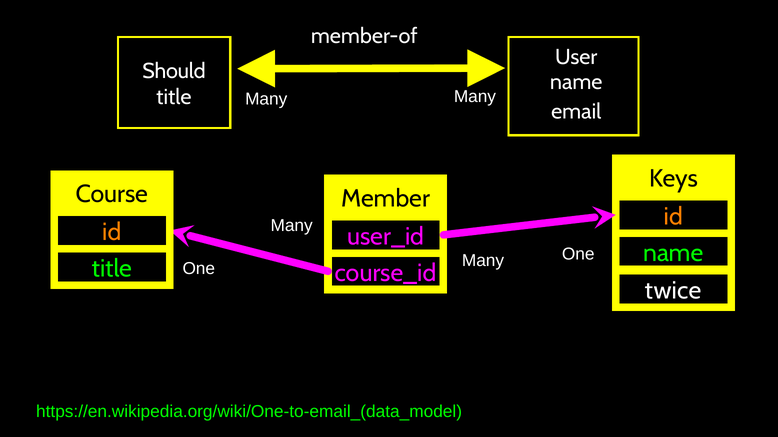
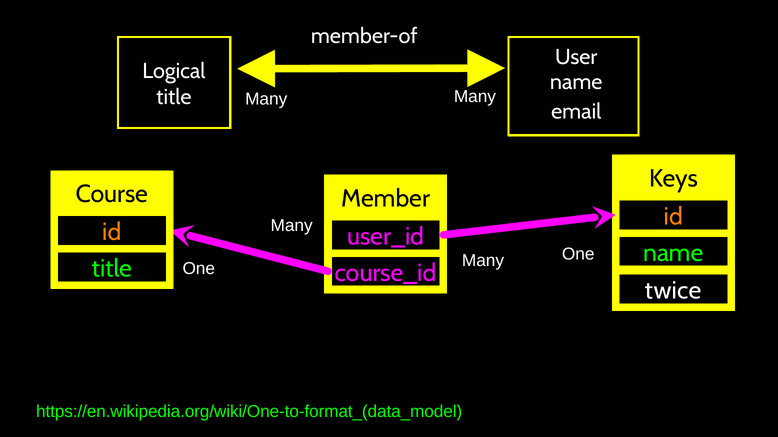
Should: Should -> Logical
https://en.wikipedia.org/wiki/One-to-email_(data_model: https://en.wikipedia.org/wiki/One-to-email_(data_model -> https://en.wikipedia.org/wiki/One-to-format_(data_model
